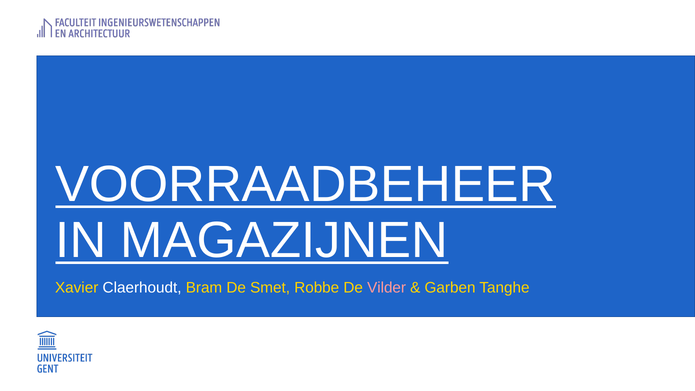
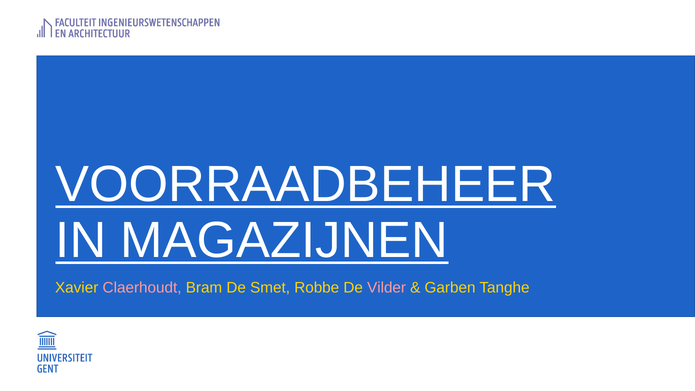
Claerhoudt colour: white -> pink
